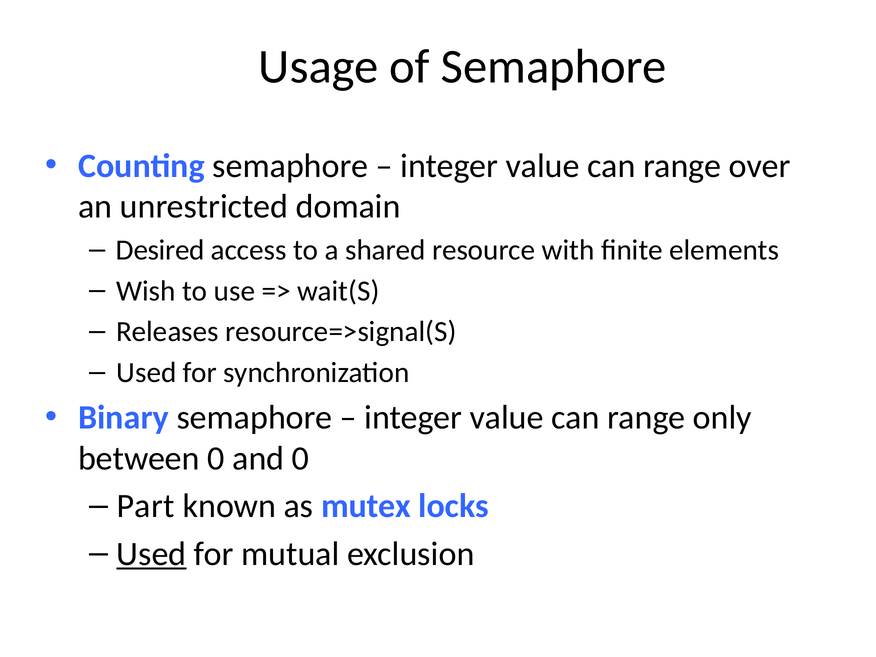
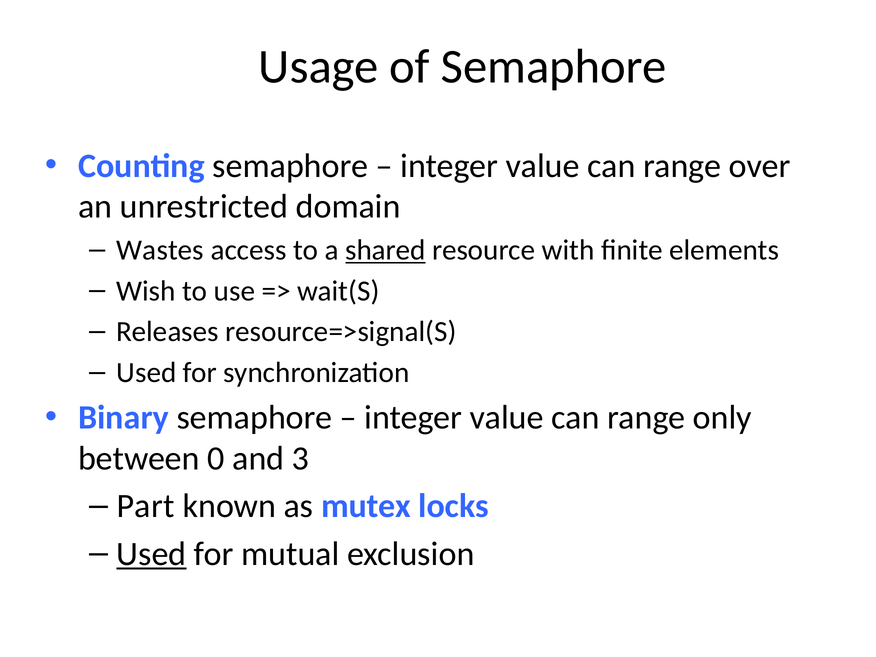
Desired: Desired -> Wastes
shared underline: none -> present
and 0: 0 -> 3
